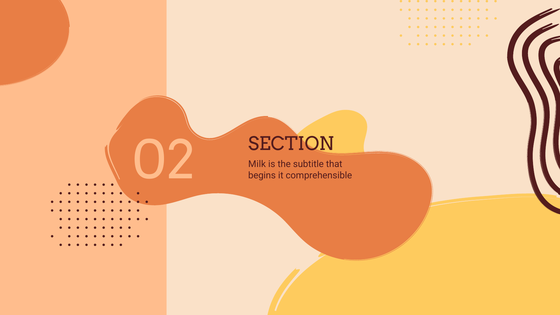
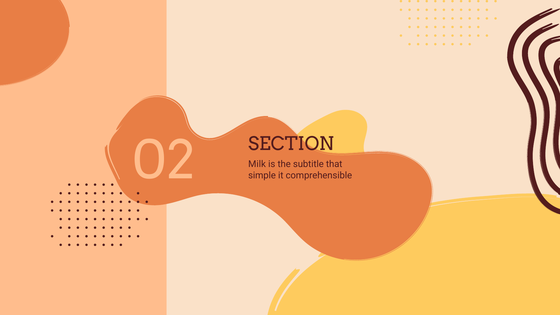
begins: begins -> simple
